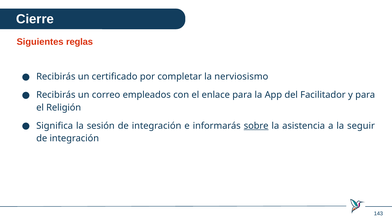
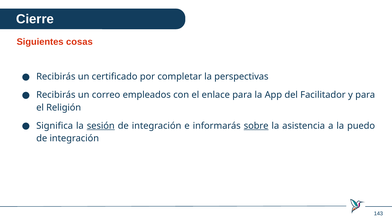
reglas: reglas -> cosas
nerviosismo: nerviosismo -> perspectivas
sesión underline: none -> present
seguir: seguir -> puedo
